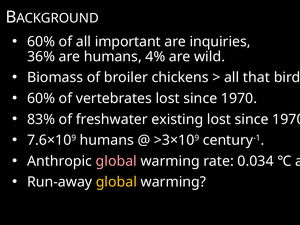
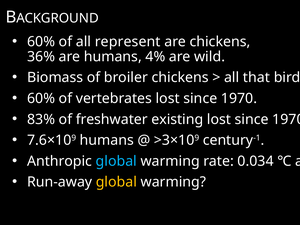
important: important -> represent
are inquiries: inquiries -> chickens
global at (116, 161) colour: pink -> light blue
